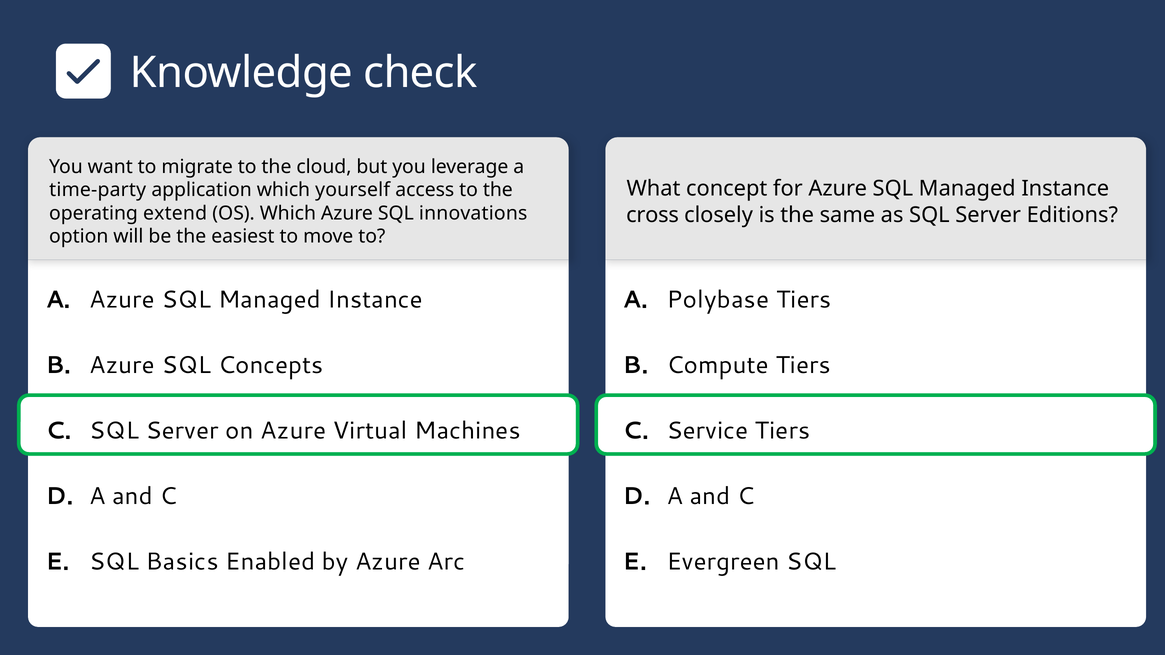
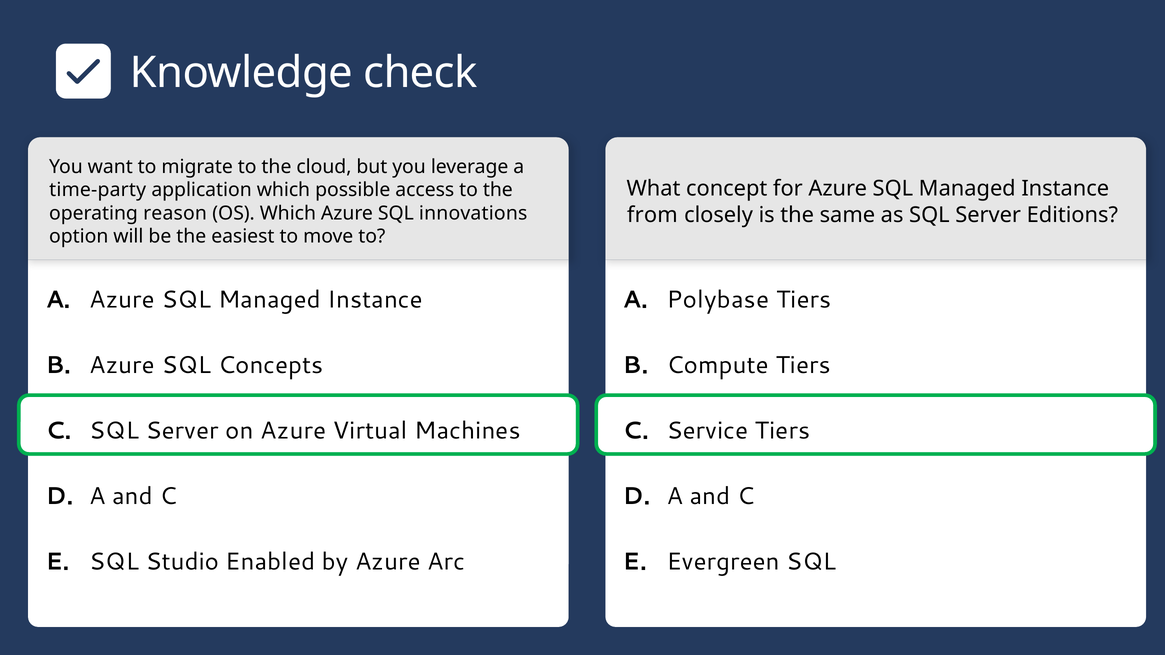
yourself: yourself -> possible
extend: extend -> reason
cross: cross -> from
Basics: Basics -> Studio
